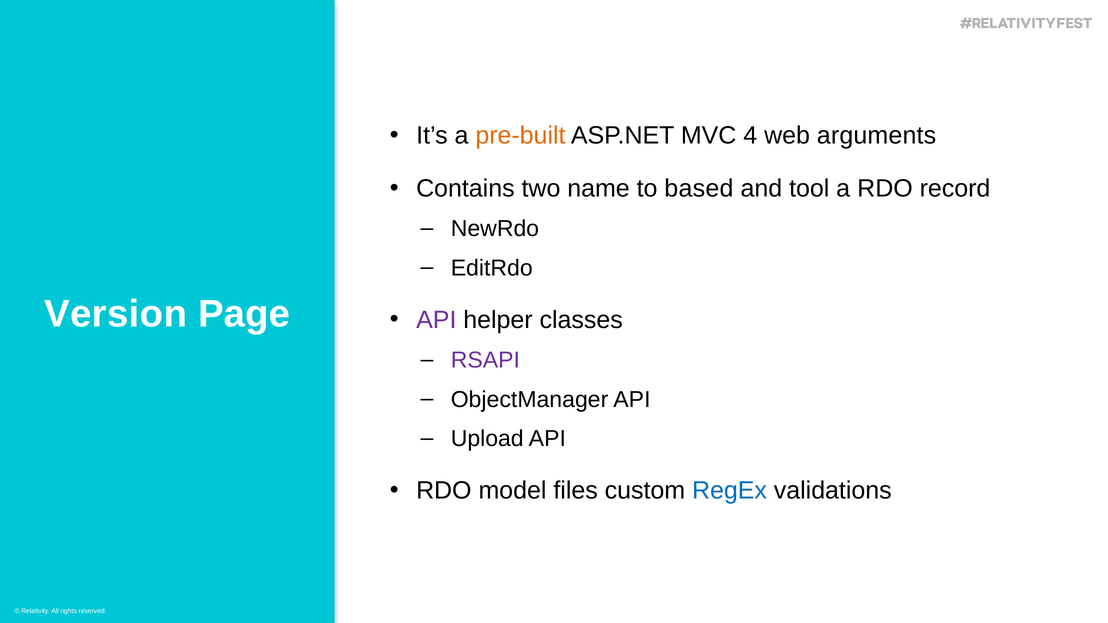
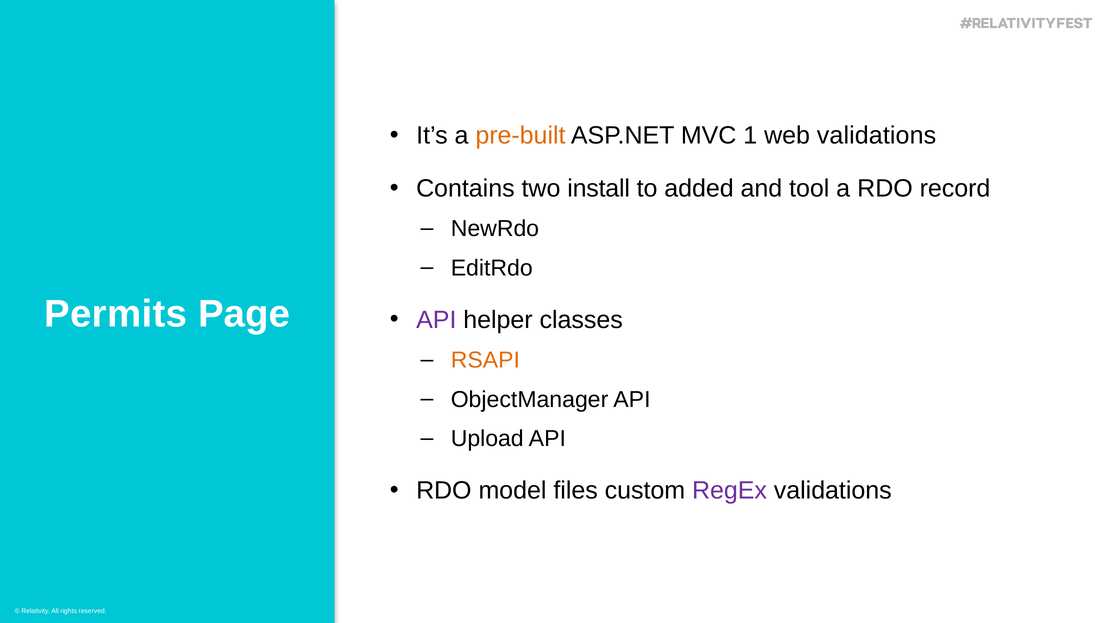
4: 4 -> 1
web arguments: arguments -> validations
name: name -> install
based: based -> added
Version: Version -> Permits
RSAPI colour: purple -> orange
RegEx colour: blue -> purple
